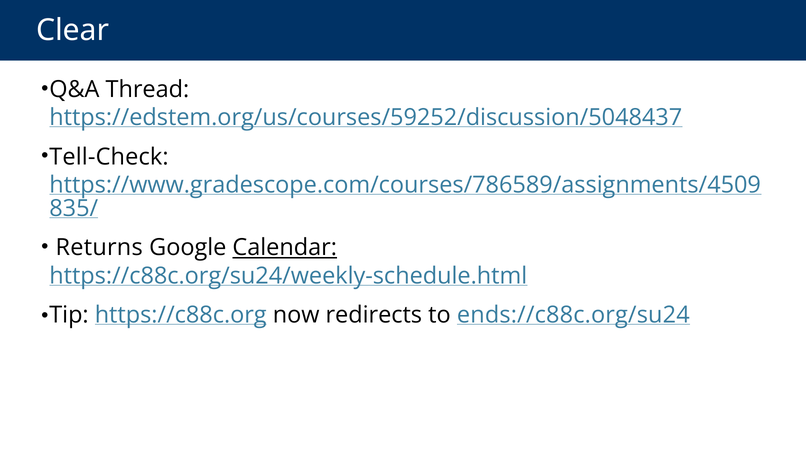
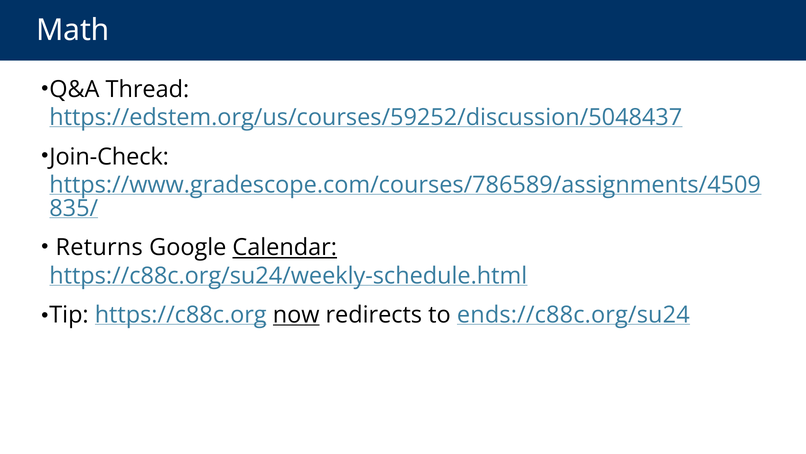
Clear: Clear -> Math
Tell-Check: Tell-Check -> Join-Check
now underline: none -> present
